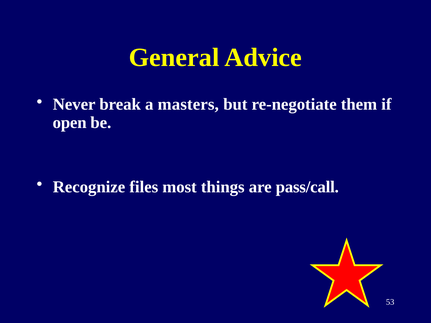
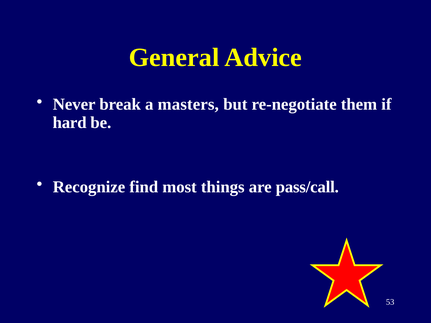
open: open -> hard
files: files -> find
